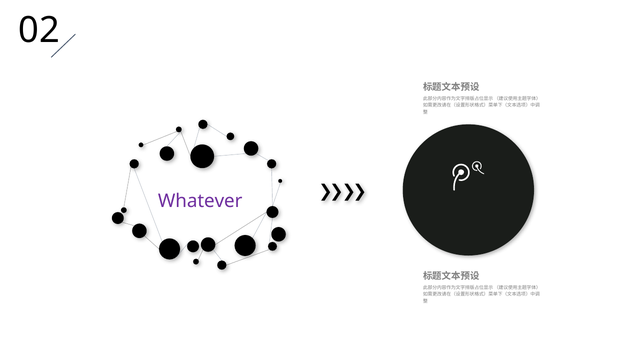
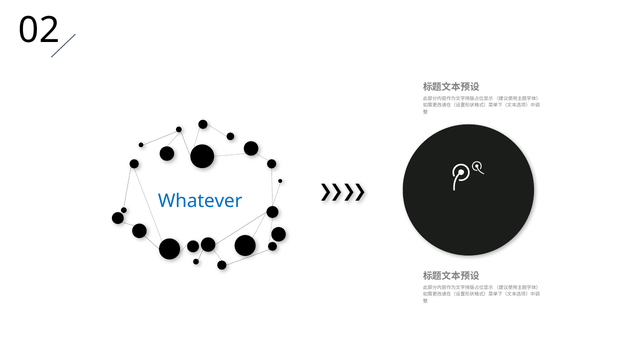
Whatever colour: purple -> blue
